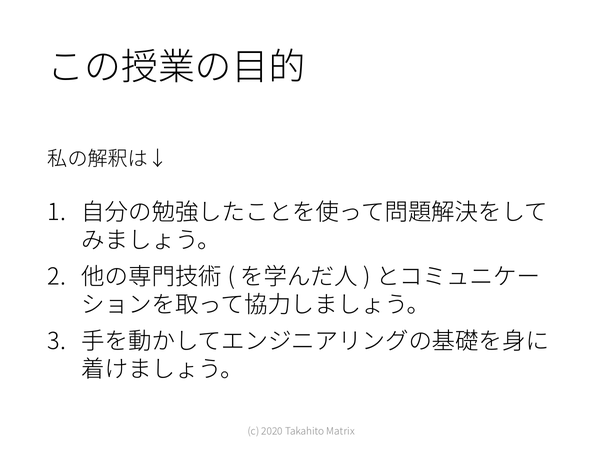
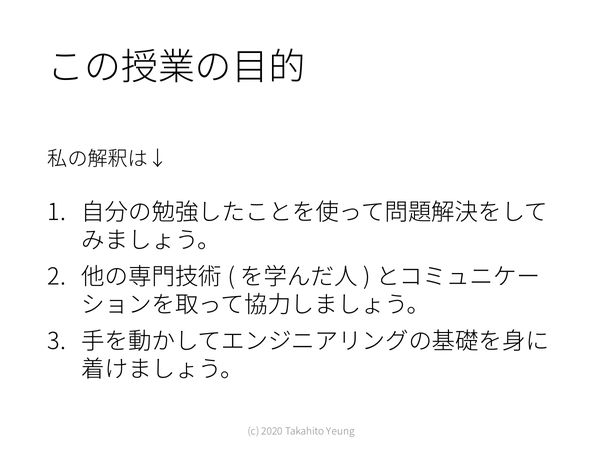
Matrix: Matrix -> Yeung
